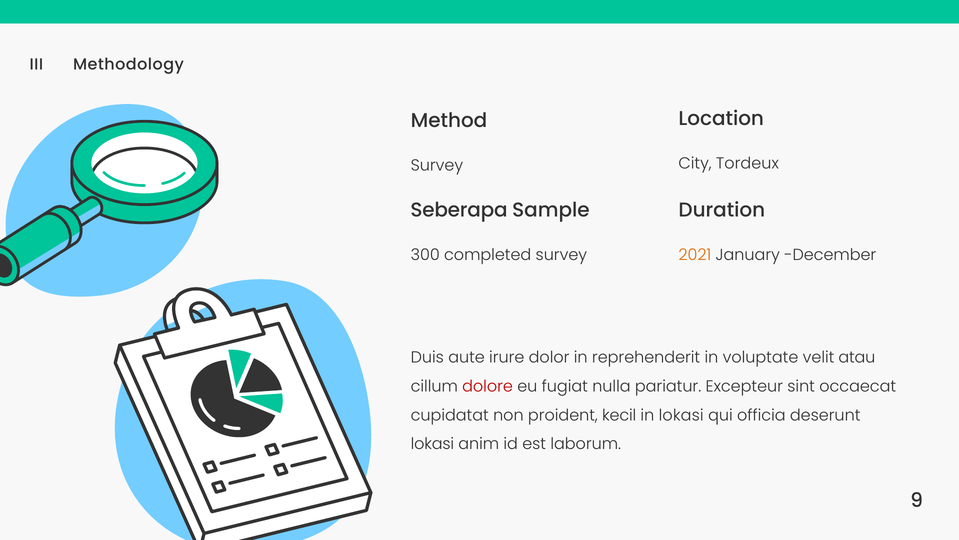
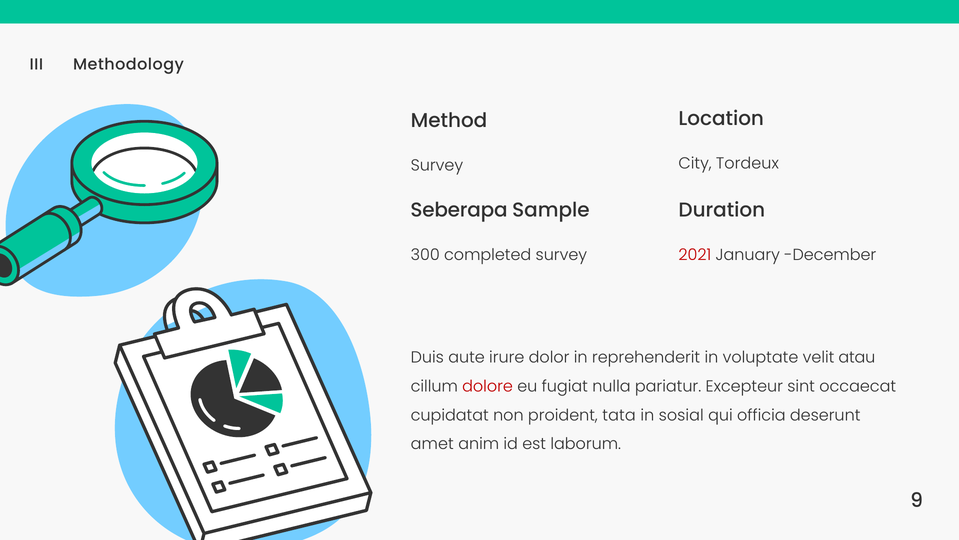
2021 colour: orange -> red
kecil: kecil -> tata
in lokasi: lokasi -> sosial
lokasi at (432, 444): lokasi -> amet
